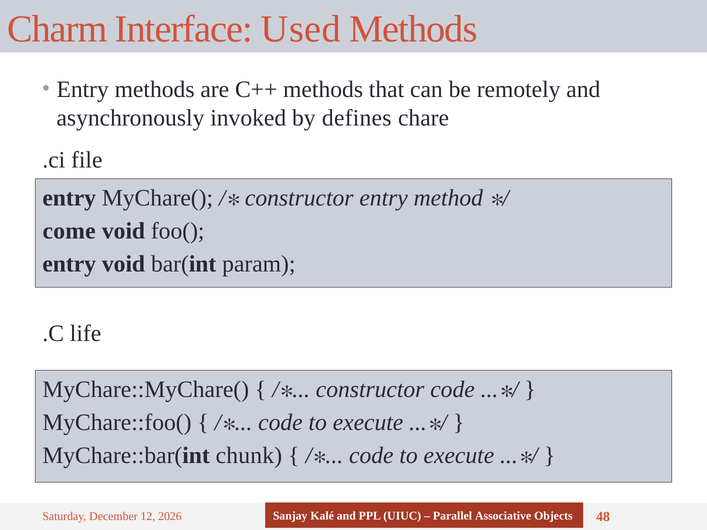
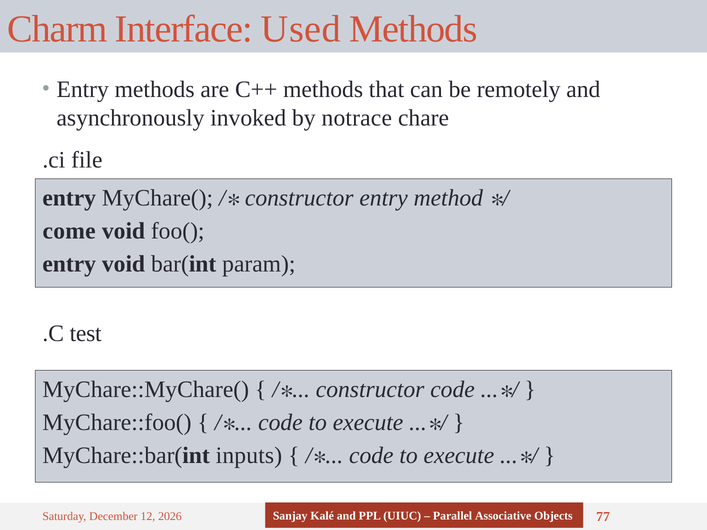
defines: defines -> notrace
life: life -> test
chunk: chunk -> inputs
48: 48 -> 77
